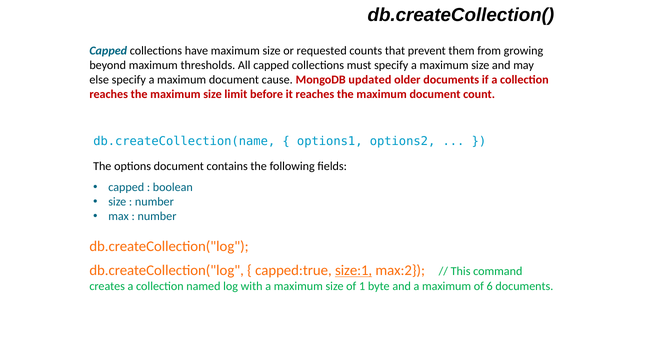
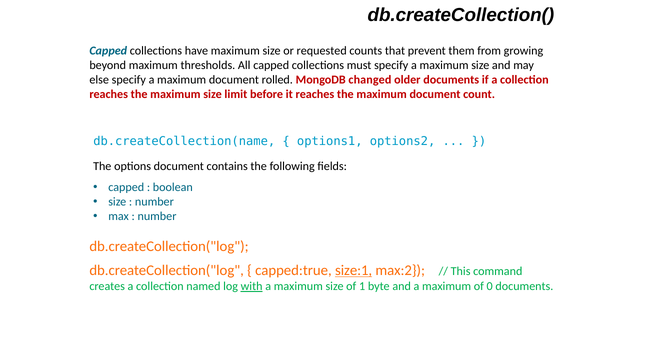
cause: cause -> rolled
updated: updated -> changed
with underline: none -> present
6: 6 -> 0
